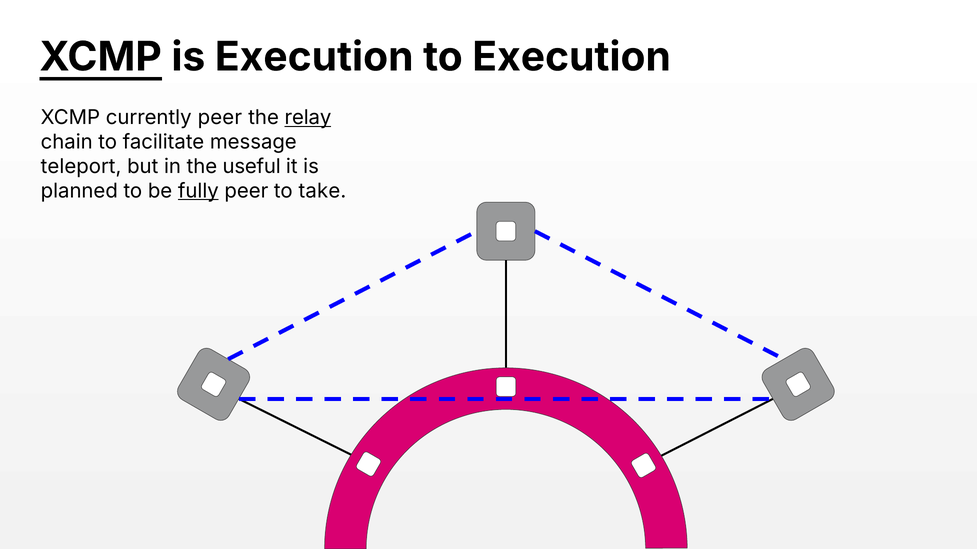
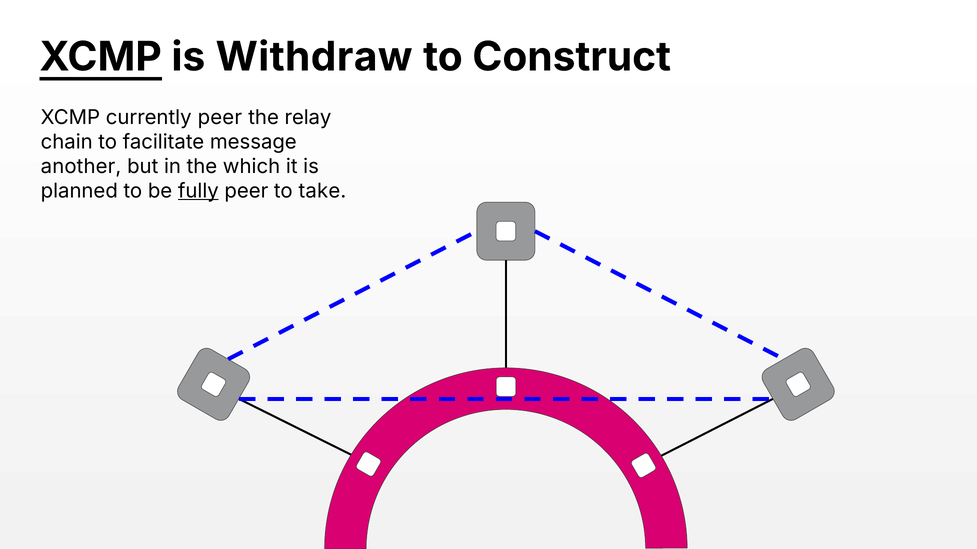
is Execution: Execution -> Withdraw
to Execution: Execution -> Construct
relay underline: present -> none
teleport: teleport -> another
useful: useful -> which
